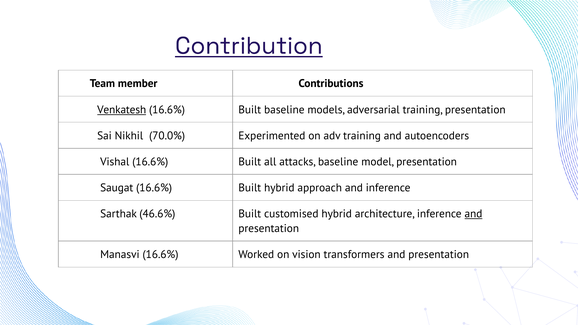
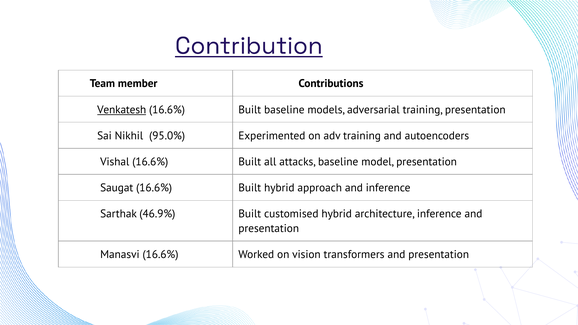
70.0%: 70.0% -> 95.0%
46.6%: 46.6% -> 46.9%
and at (473, 214) underline: present -> none
